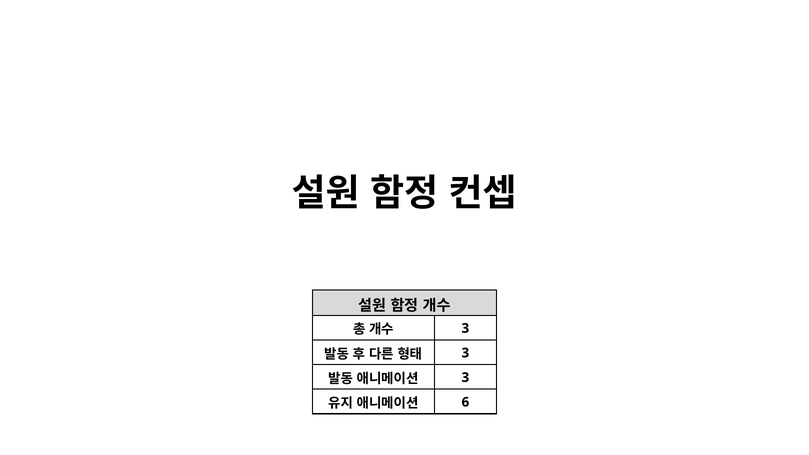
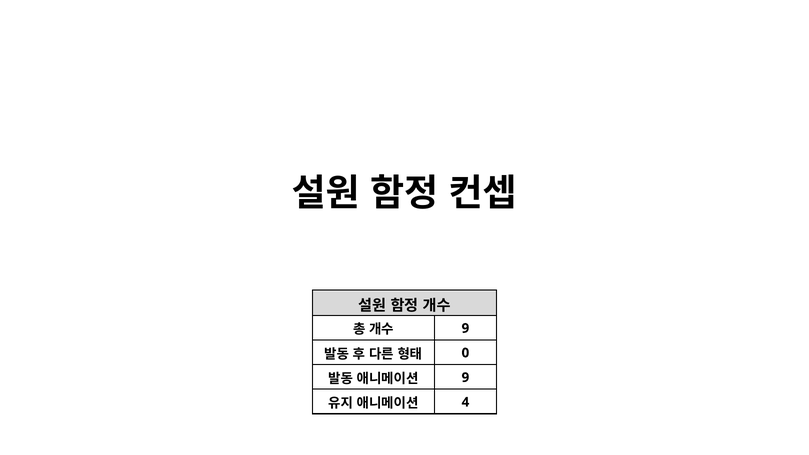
3 at (465, 328): 3 -> 9
3 at (465, 353): 3 -> 0
3 at (465, 378): 3 -> 9
6: 6 -> 4
